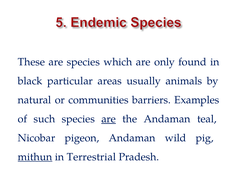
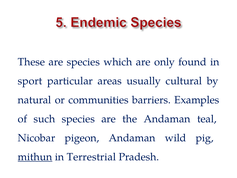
black: black -> sport
animals: animals -> cultural
are at (109, 119) underline: present -> none
